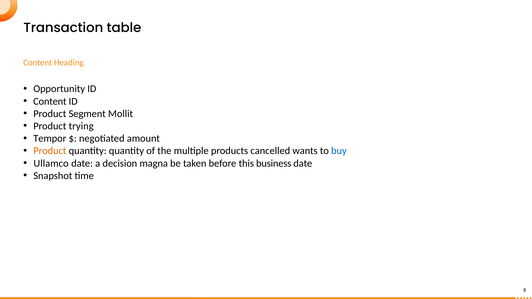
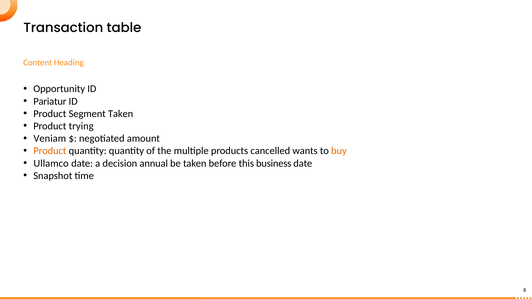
Content at (50, 101): Content -> Pariatur
Segment Mollit: Mollit -> Taken
Tempor: Tempor -> Veniam
buy colour: blue -> orange
magna: magna -> annual
